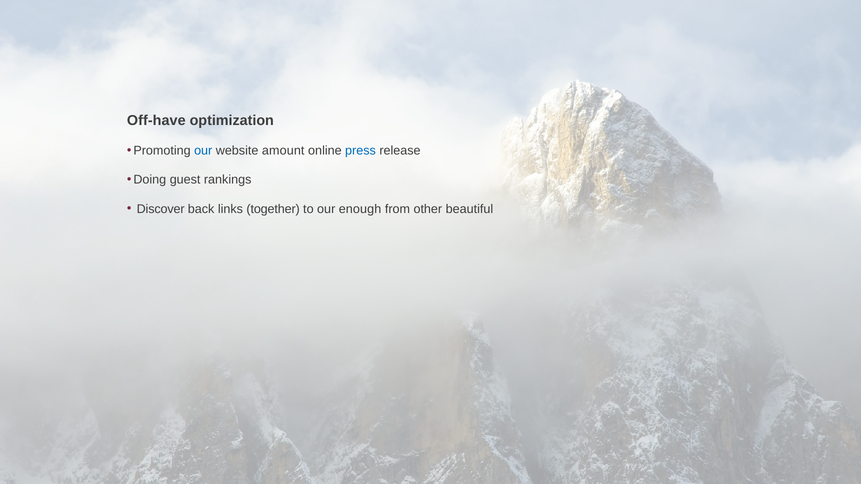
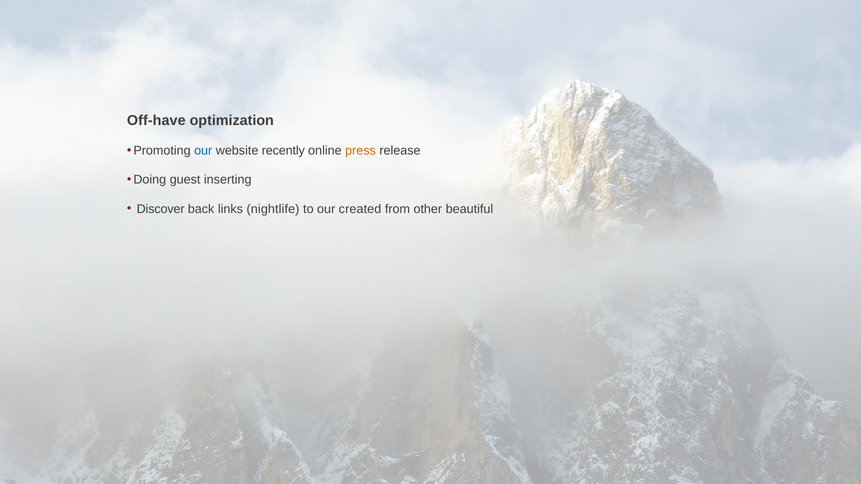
amount: amount -> recently
press colour: blue -> orange
rankings: rankings -> inserting
together: together -> nightlife
enough: enough -> created
